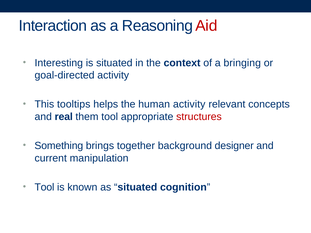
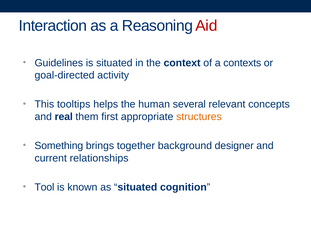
Interesting: Interesting -> Guidelines
bringing: bringing -> contexts
human activity: activity -> several
them tool: tool -> first
structures colour: red -> orange
manipulation: manipulation -> relationships
